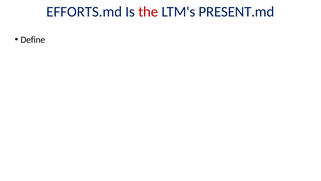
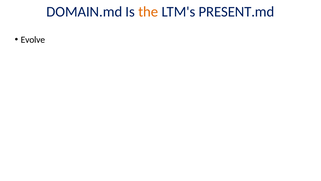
EFFORTS.md: EFFORTS.md -> DOMAIN.md
the colour: red -> orange
Define: Define -> Evolve
